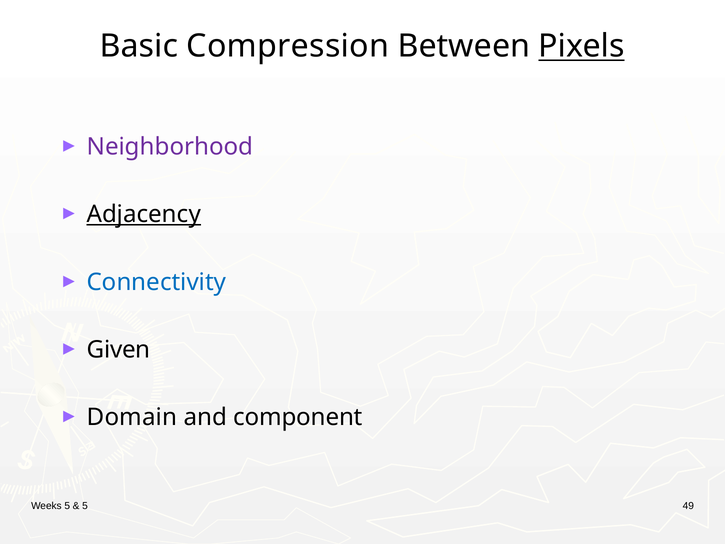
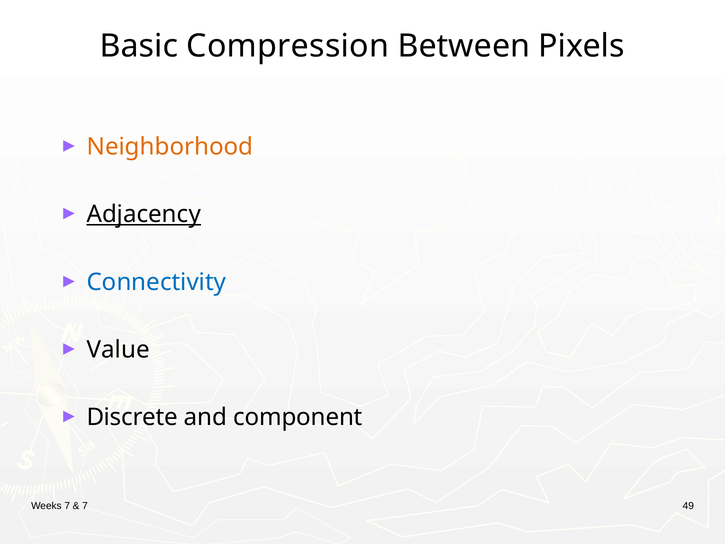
Pixels underline: present -> none
Neighborhood colour: purple -> orange
Given: Given -> Value
Domain: Domain -> Discrete
Weeks 5: 5 -> 7
5 at (85, 506): 5 -> 7
